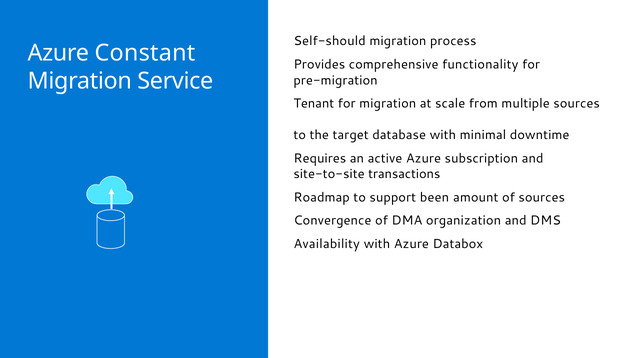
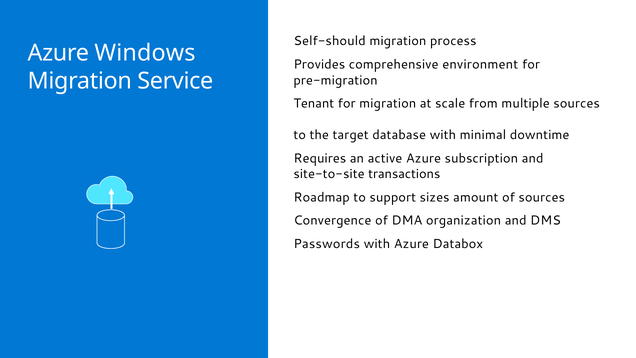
Constant: Constant -> Windows
functionality: functionality -> environment
been: been -> sizes
Availability: Availability -> Passwords
